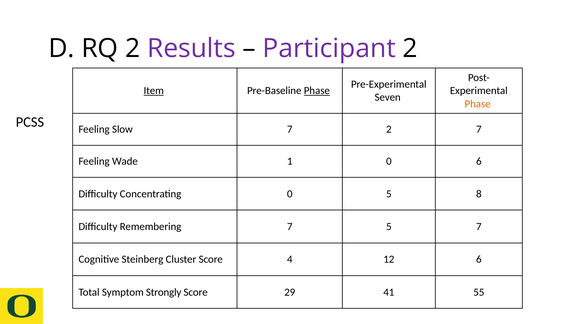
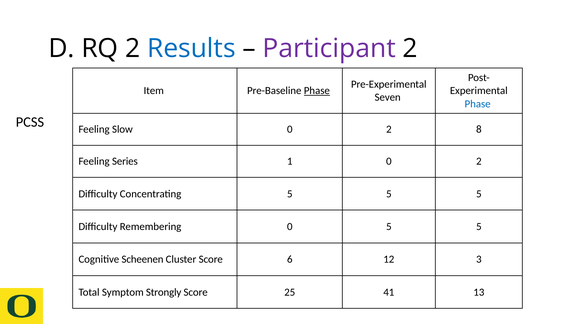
Results colour: purple -> blue
Item underline: present -> none
Phase at (478, 104) colour: orange -> blue
Slow 7: 7 -> 0
2 7: 7 -> 8
Wade: Wade -> Series
1 0 6: 6 -> 2
Concentrating 0: 0 -> 5
8 at (479, 194): 8 -> 5
Remembering 7: 7 -> 0
7 at (479, 227): 7 -> 5
Steinberg: Steinberg -> Scheenen
4: 4 -> 6
12 6: 6 -> 3
29: 29 -> 25
55: 55 -> 13
